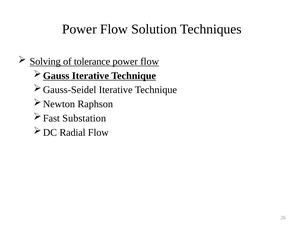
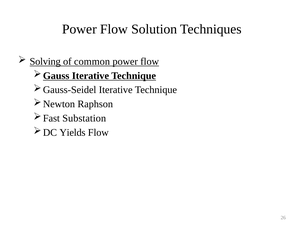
tolerance: tolerance -> common
Radial: Radial -> Yields
